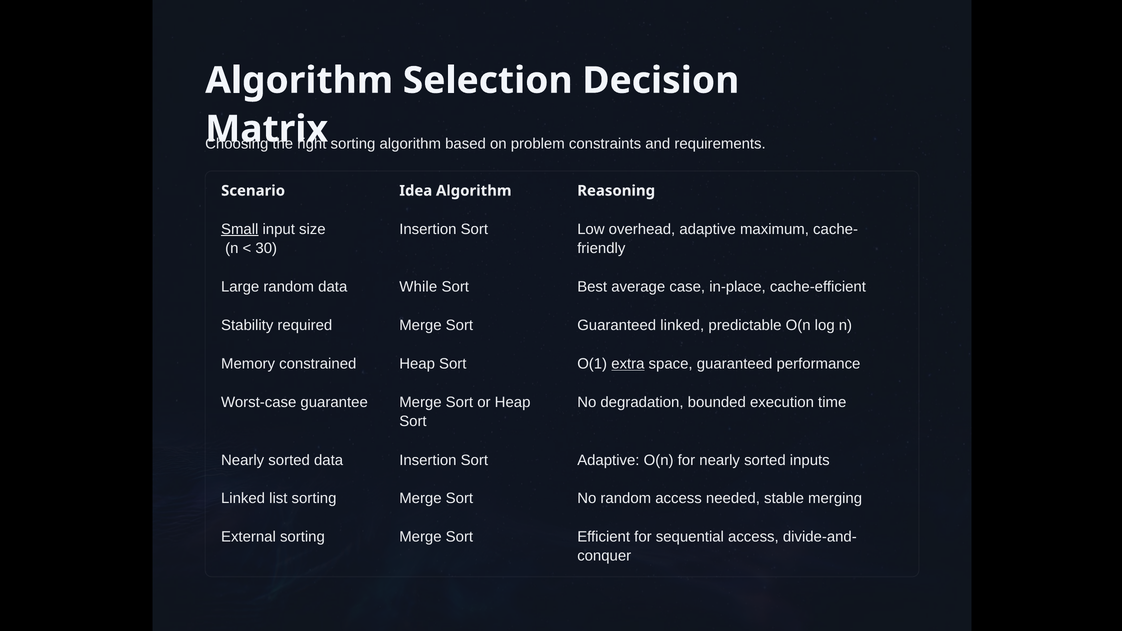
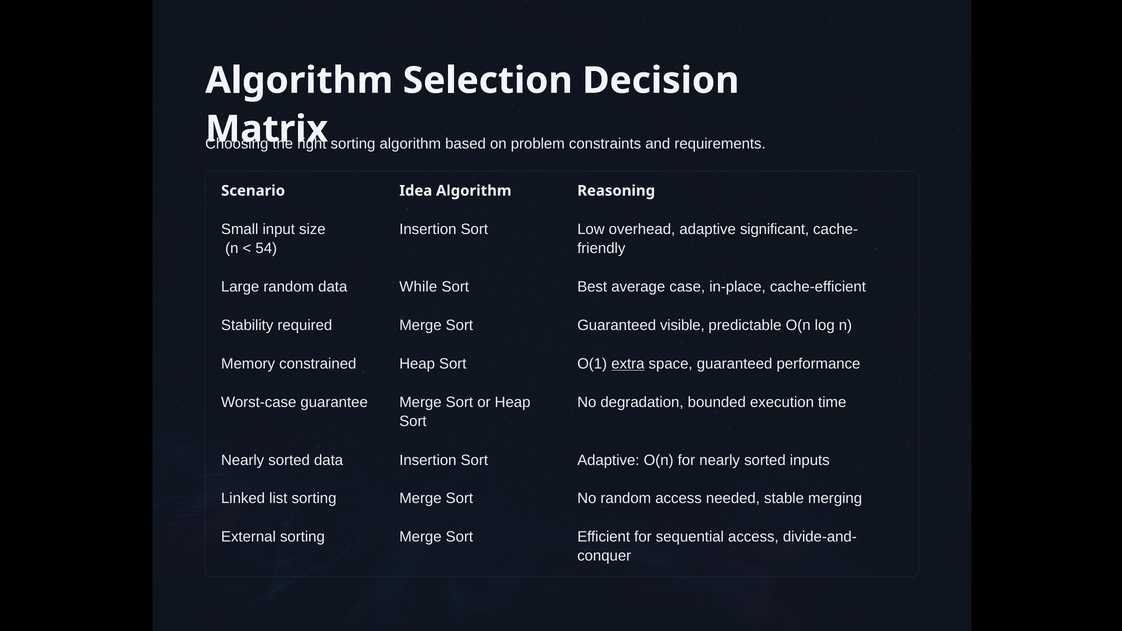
Small underline: present -> none
maximum: maximum -> significant
30: 30 -> 54
Guaranteed linked: linked -> visible
